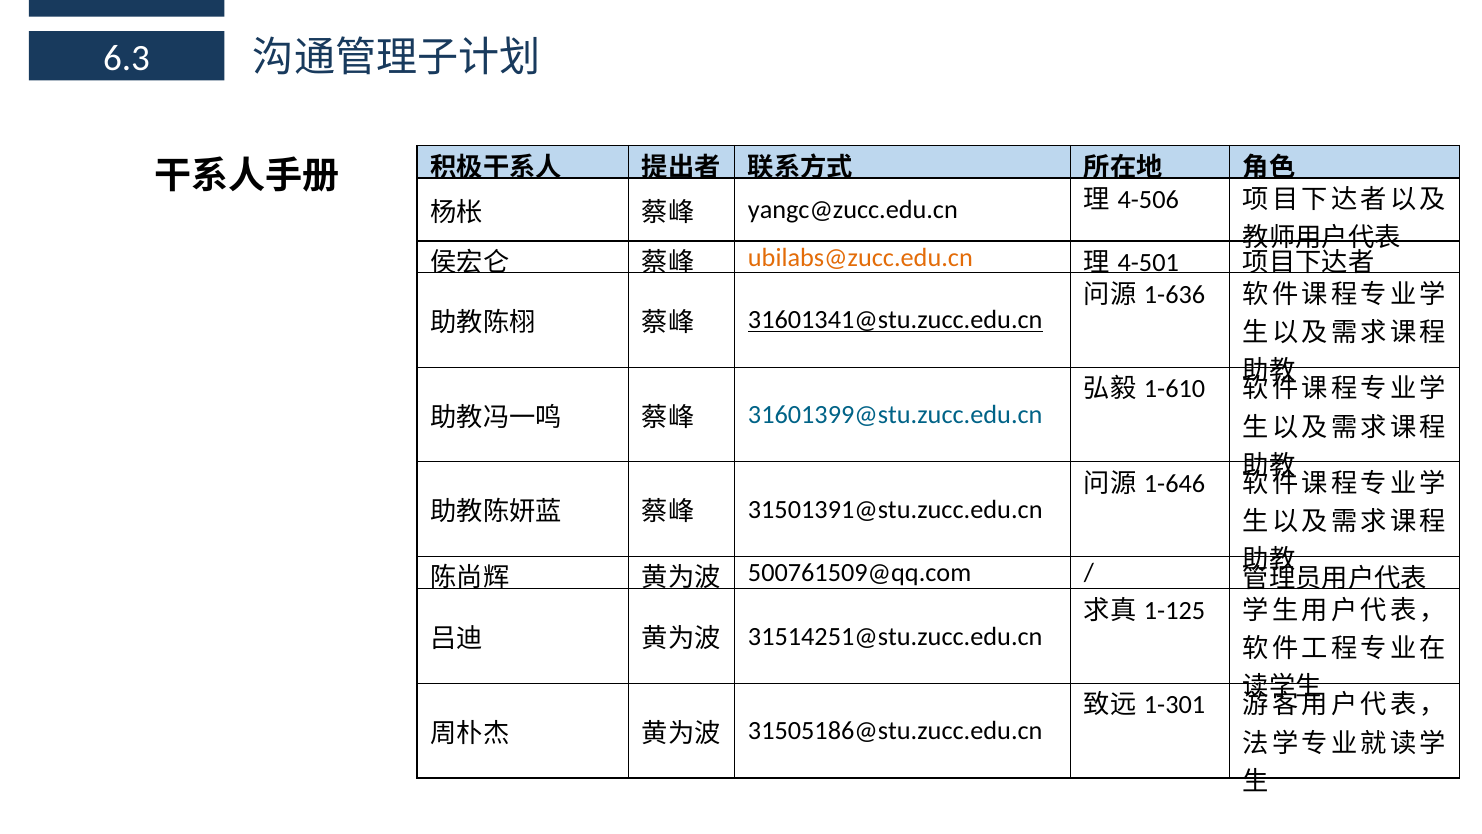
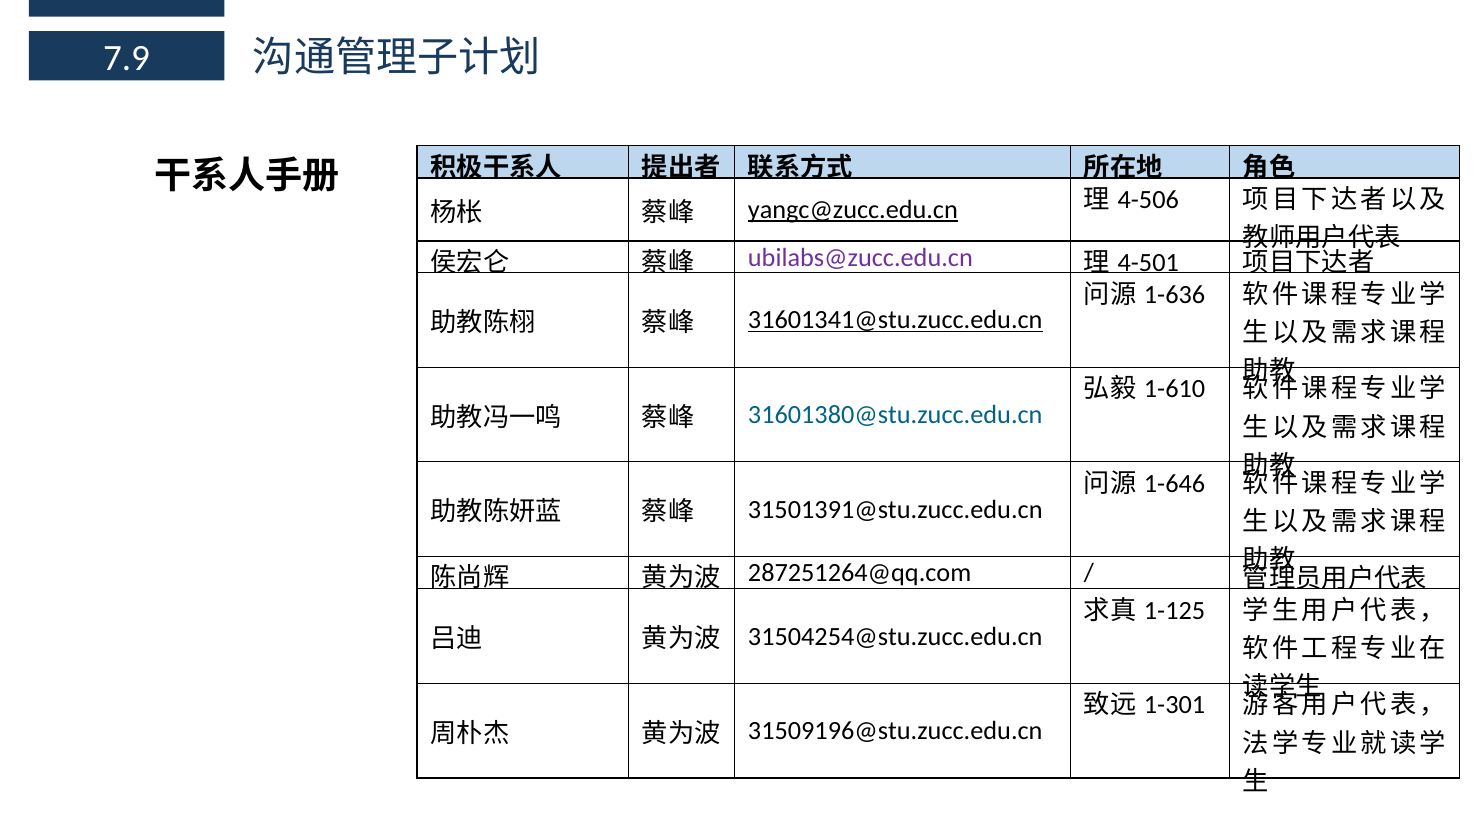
6.3: 6.3 -> 7.9
yangc@zucc.edu.cn underline: none -> present
ubilabs@zucc.edu.cn colour: orange -> purple
31601399@stu.zucc.edu.cn: 31601399@stu.zucc.edu.cn -> 31601380@stu.zucc.edu.cn
500761509@qq.com: 500761509@qq.com -> 287251264@qq.com
31514251@stu.zucc.edu.cn: 31514251@stu.zucc.edu.cn -> 31504254@stu.zucc.edu.cn
31505186@stu.zucc.edu.cn: 31505186@stu.zucc.edu.cn -> 31509196@stu.zucc.edu.cn
